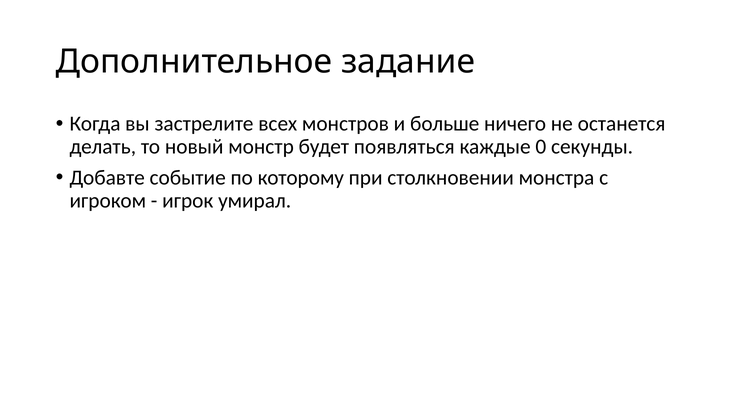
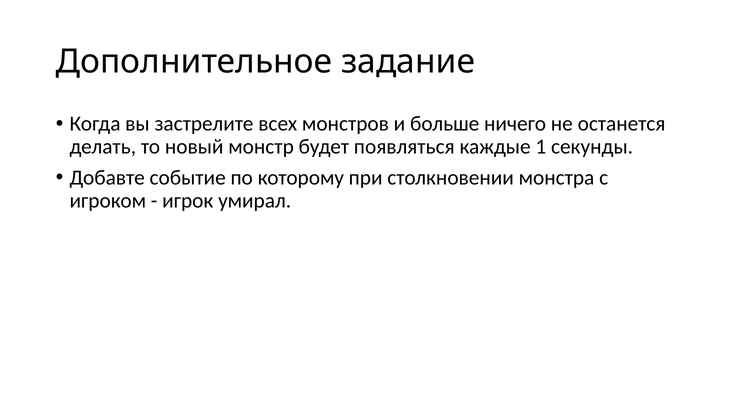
0: 0 -> 1
